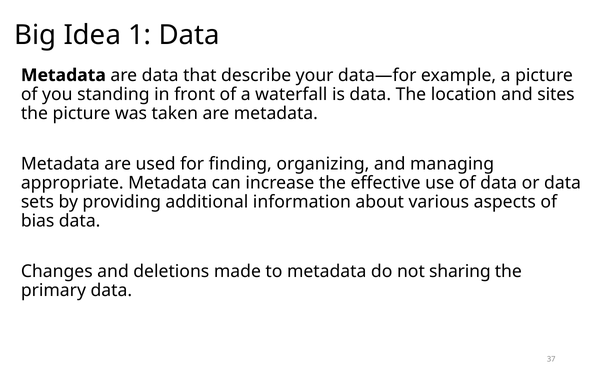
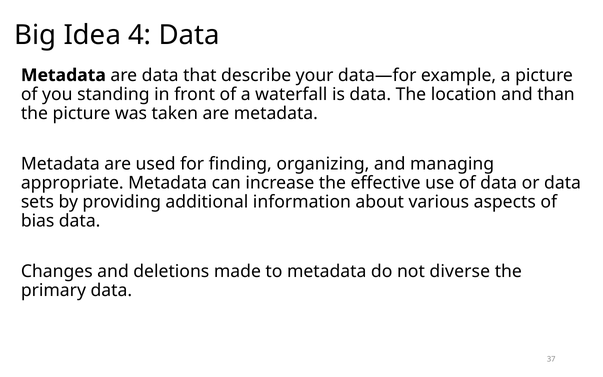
1: 1 -> 4
sites: sites -> than
sharing: sharing -> diverse
